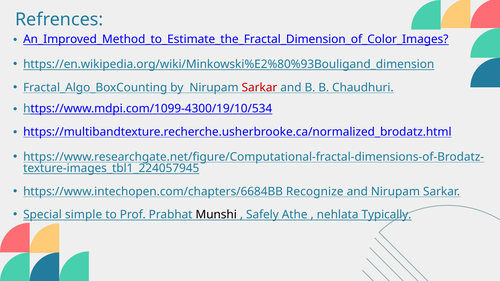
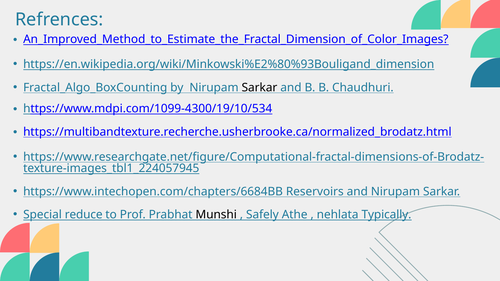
Sarkar at (259, 88) colour: red -> black
Recognize: Recognize -> Reservoirs
simple: simple -> reduce
